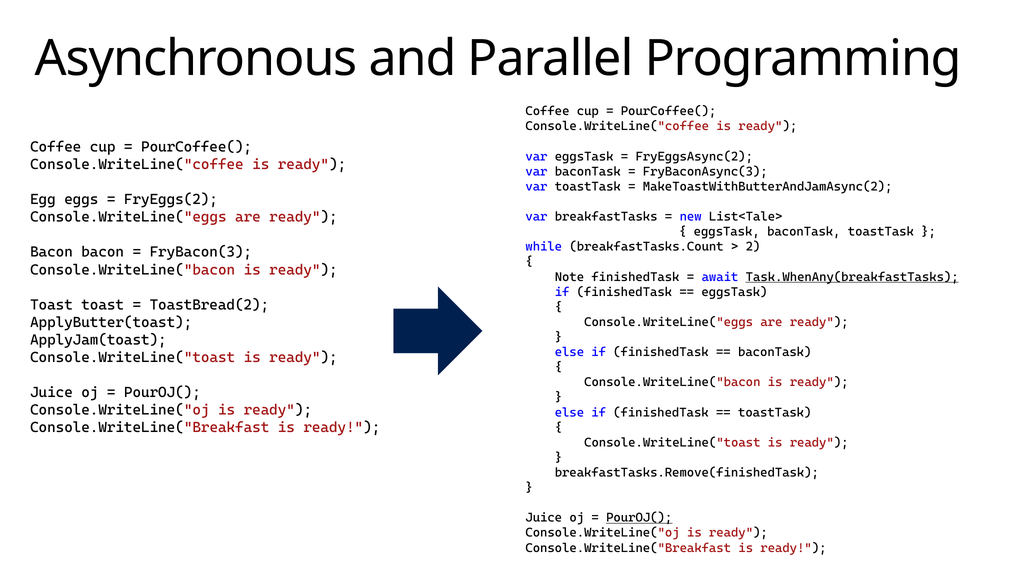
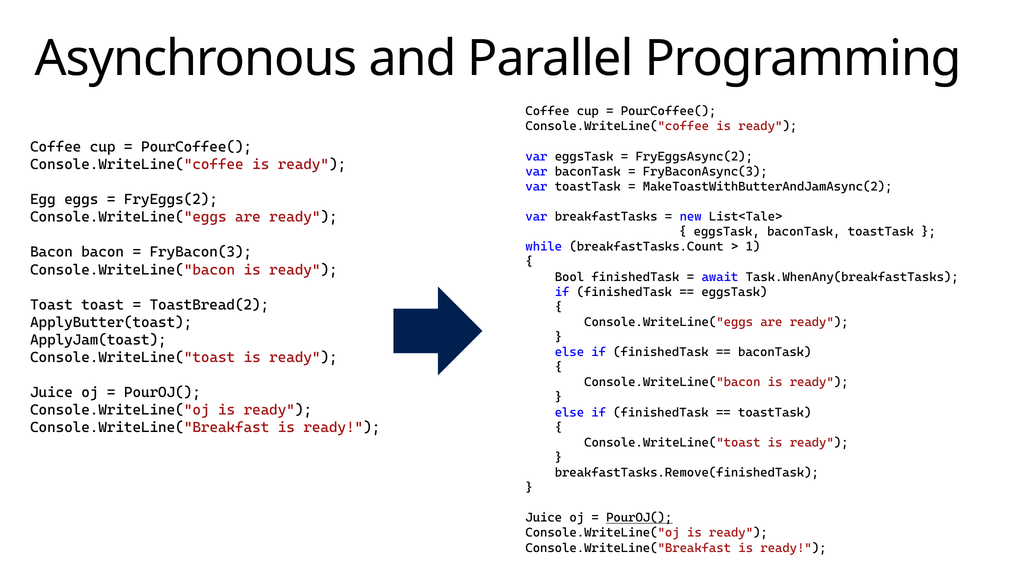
2: 2 -> 1
Note: Note -> Bool
Task.WhenAny(breakfastTasks underline: present -> none
